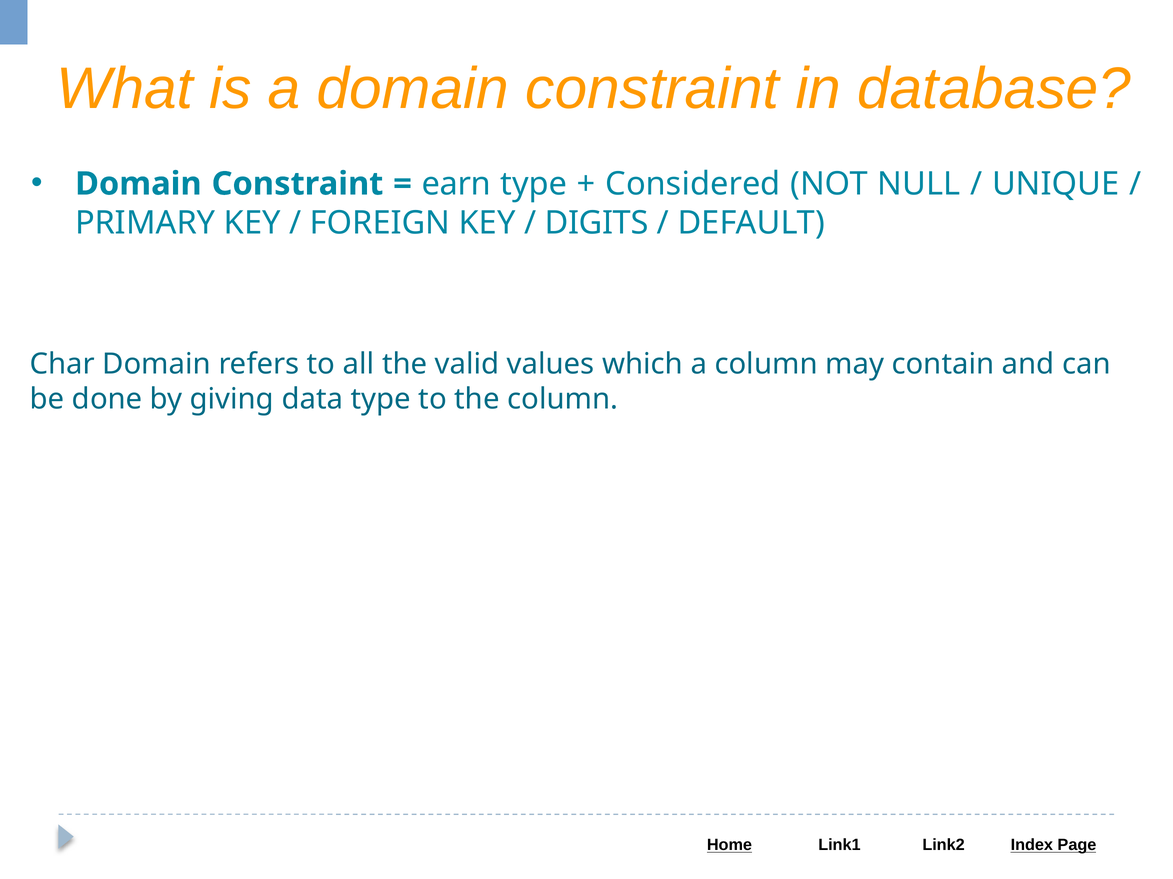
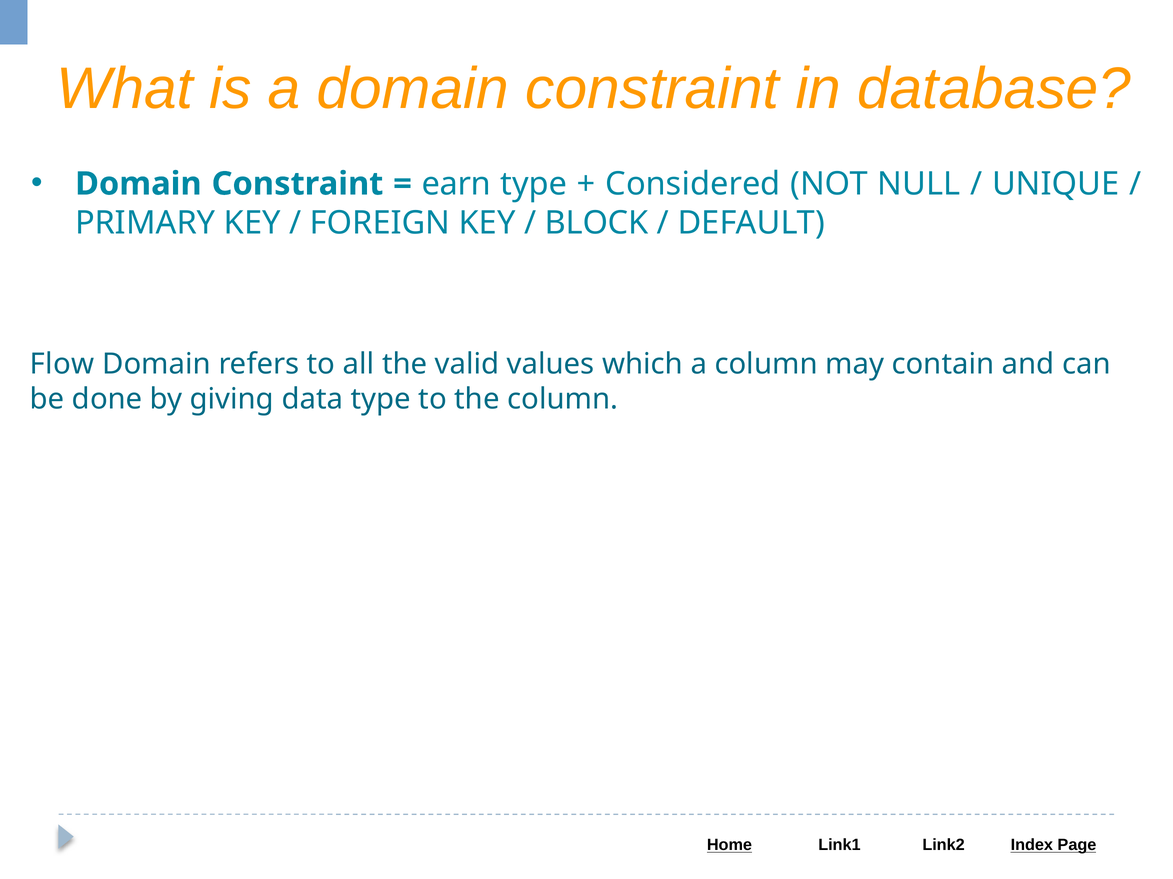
DIGITS: DIGITS -> BLOCK
Char: Char -> Flow
